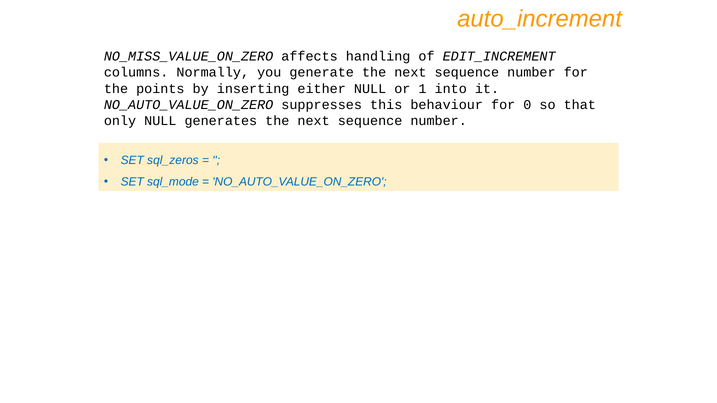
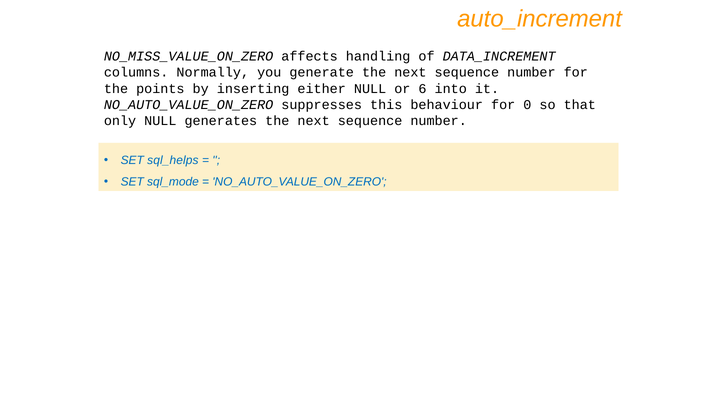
EDIT_INCREMENT: EDIT_INCREMENT -> DATA_INCREMENT
1: 1 -> 6
sql_zeros: sql_zeros -> sql_helps
